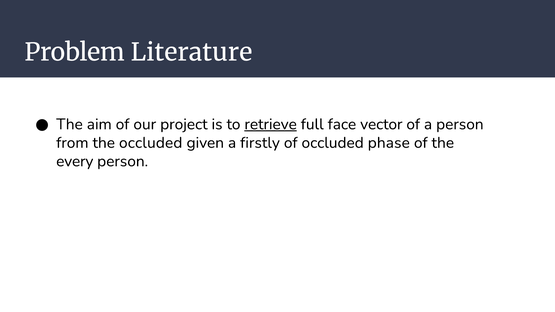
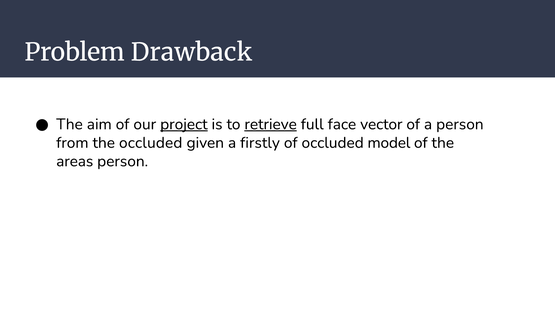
Literature: Literature -> Drawback
project underline: none -> present
phase: phase -> model
every: every -> areas
